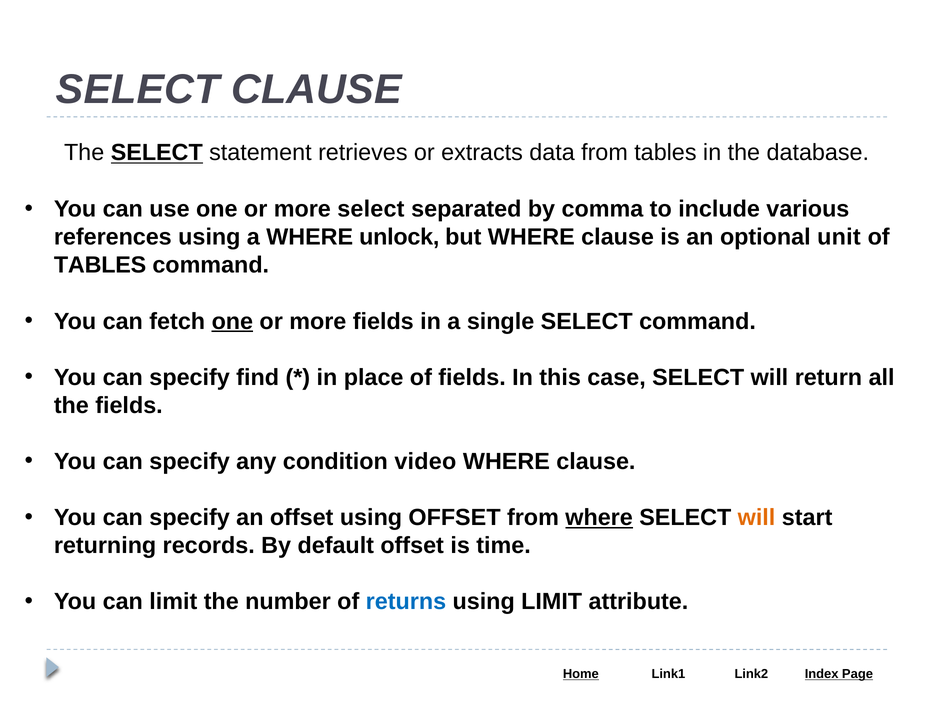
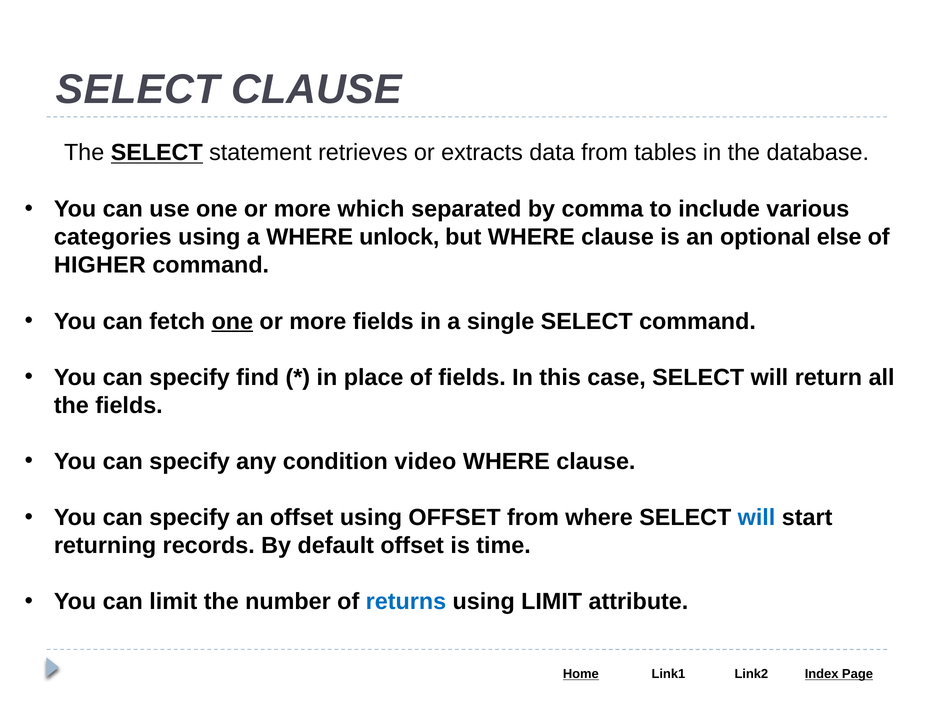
more select: select -> which
references: references -> categories
unit: unit -> else
TABLES at (100, 265): TABLES -> HIGHER
where at (599, 517) underline: present -> none
will at (757, 517) colour: orange -> blue
